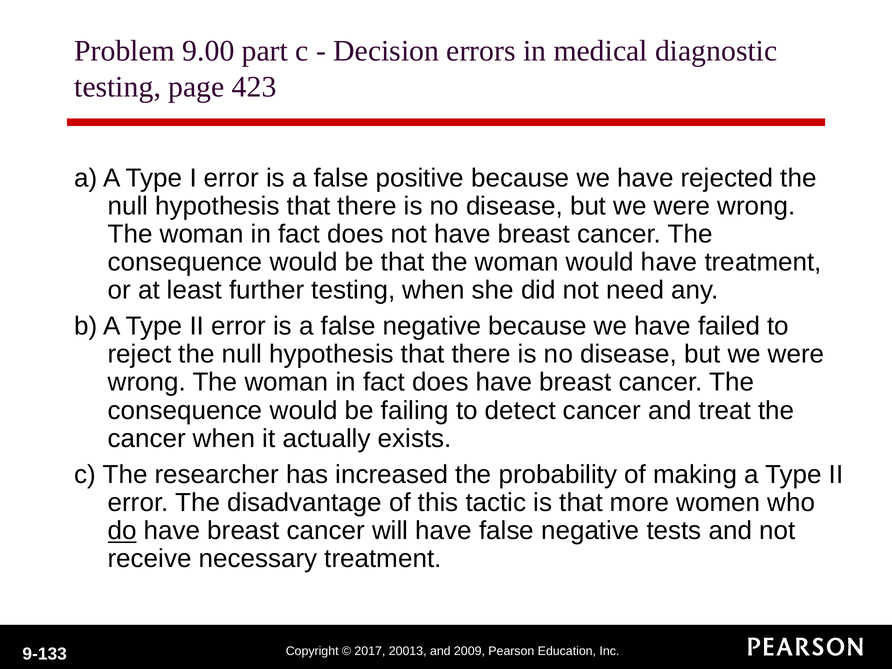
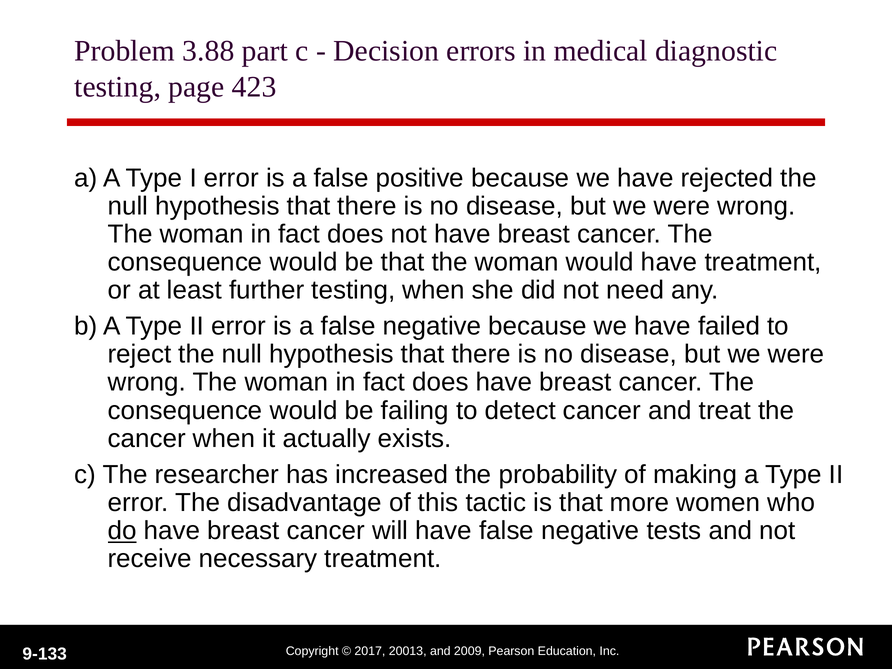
9.00: 9.00 -> 3.88
